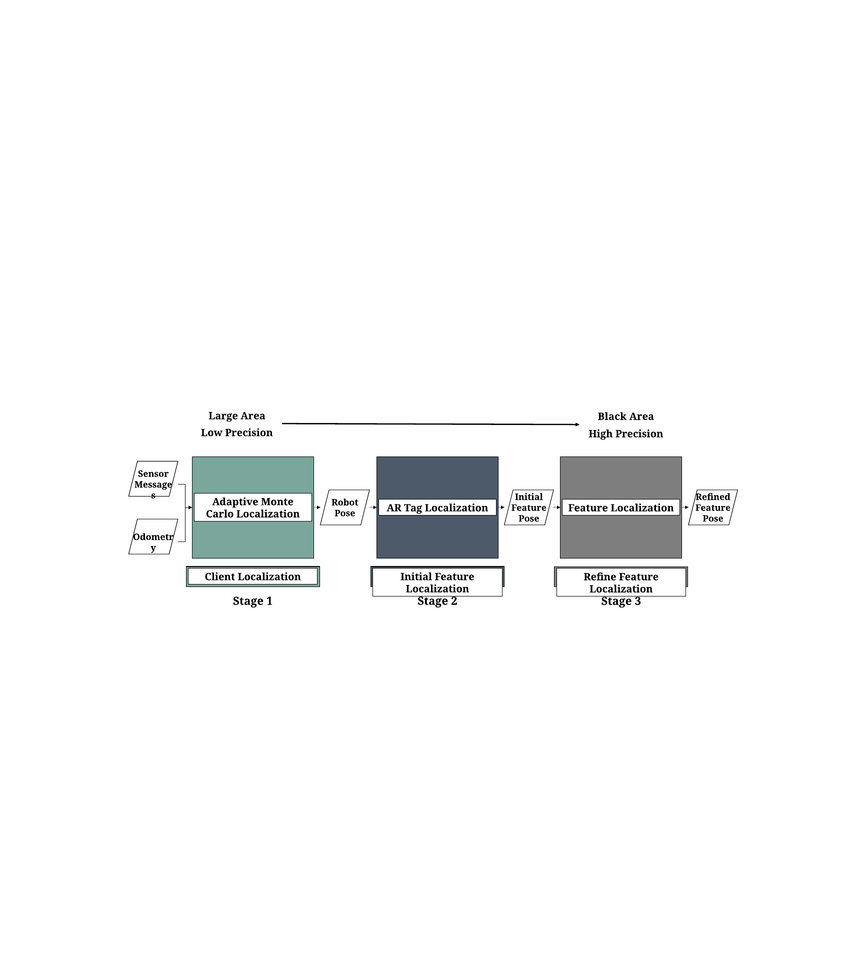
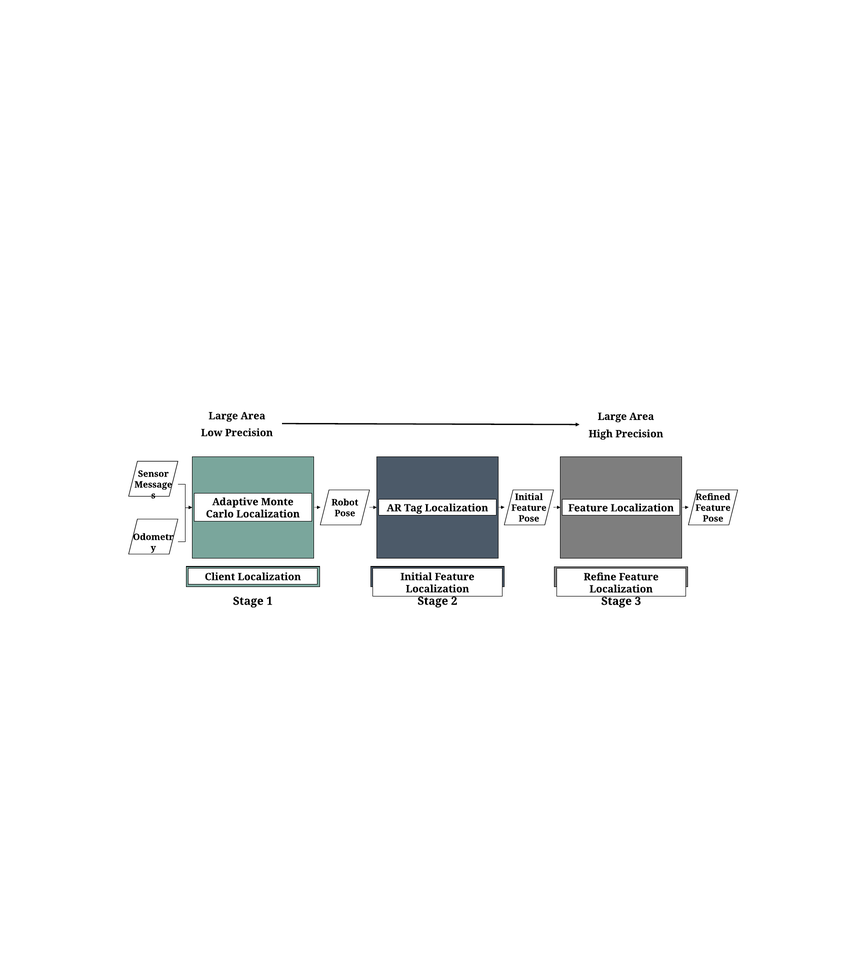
Area Black: Black -> Large
